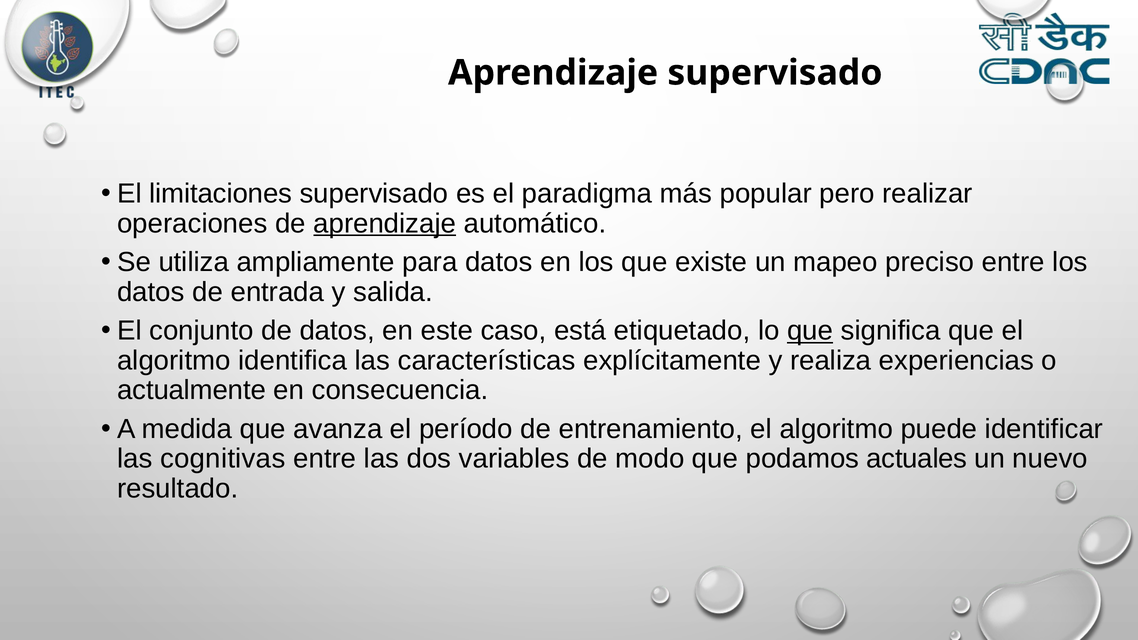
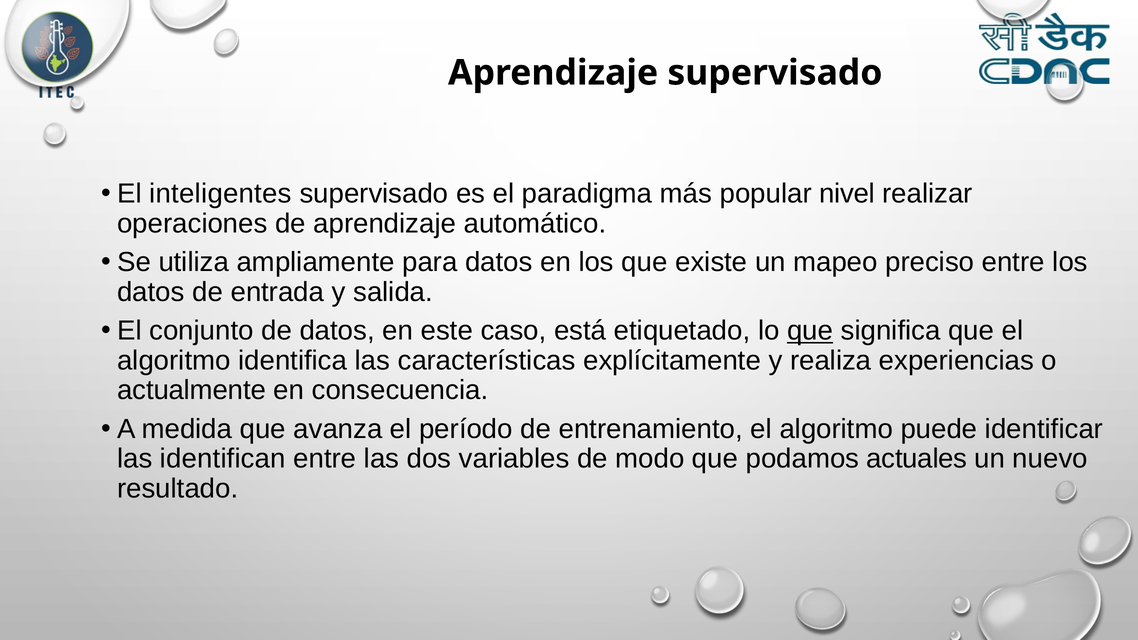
limitaciones: limitaciones -> inteligentes
pero: pero -> nivel
aprendizaje at (385, 224) underline: present -> none
cognitivas: cognitivas -> identifican
